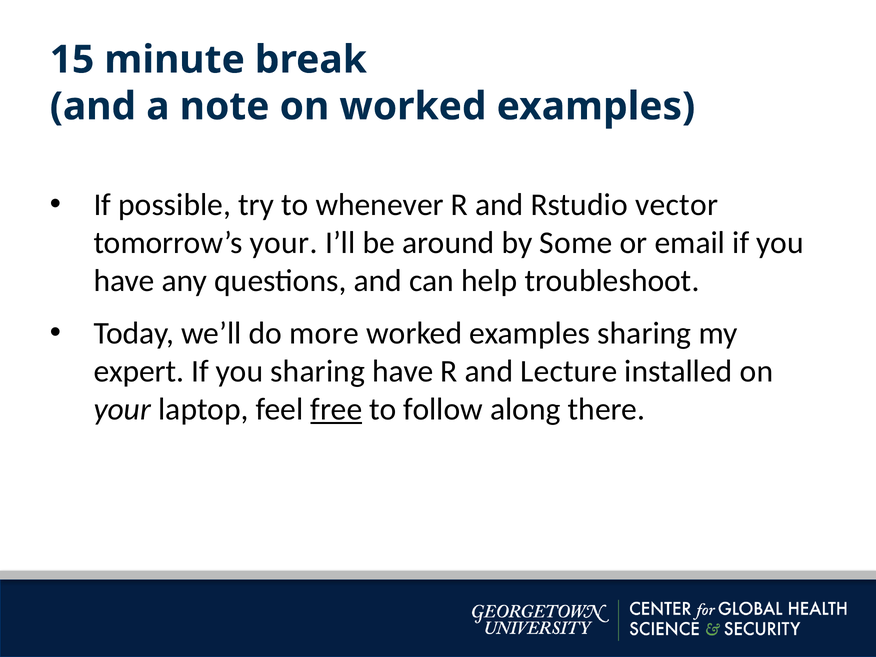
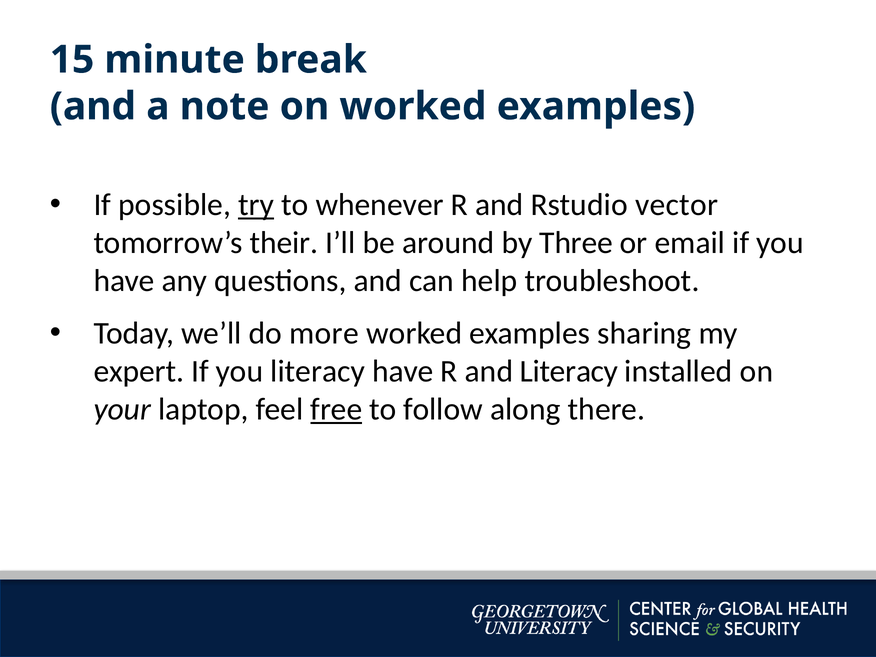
try underline: none -> present
tomorrow’s your: your -> their
Some: Some -> Three
you sharing: sharing -> literacy
and Lecture: Lecture -> Literacy
